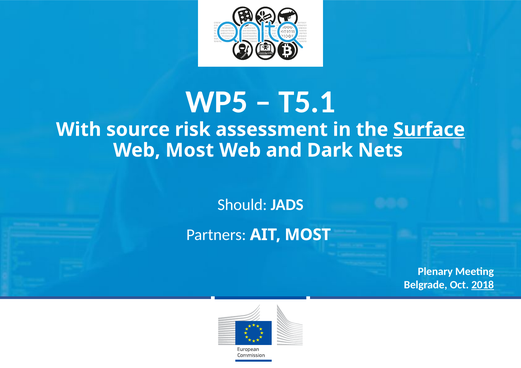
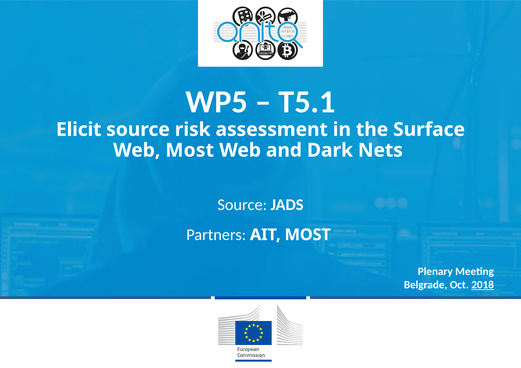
With: With -> Elicit
Surface underline: present -> none
Should at (242, 205): Should -> Source
